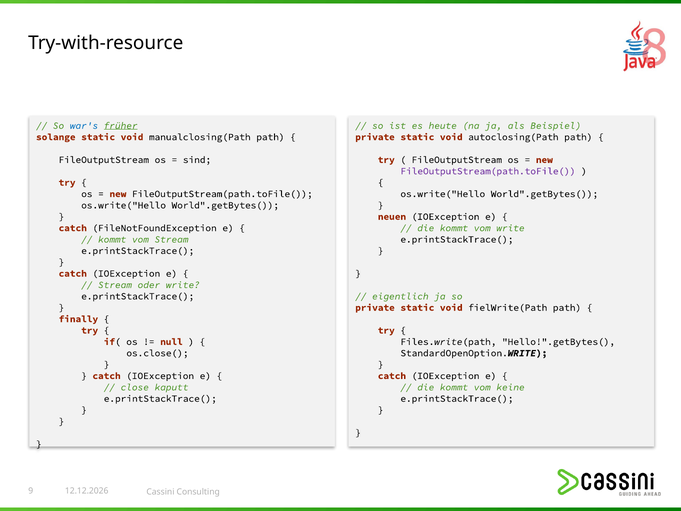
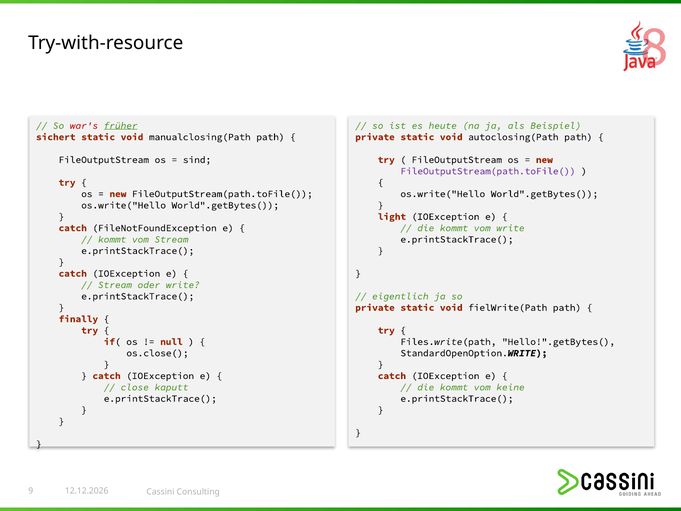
war's colour: blue -> red
solange: solange -> sichert
neuen: neuen -> light
